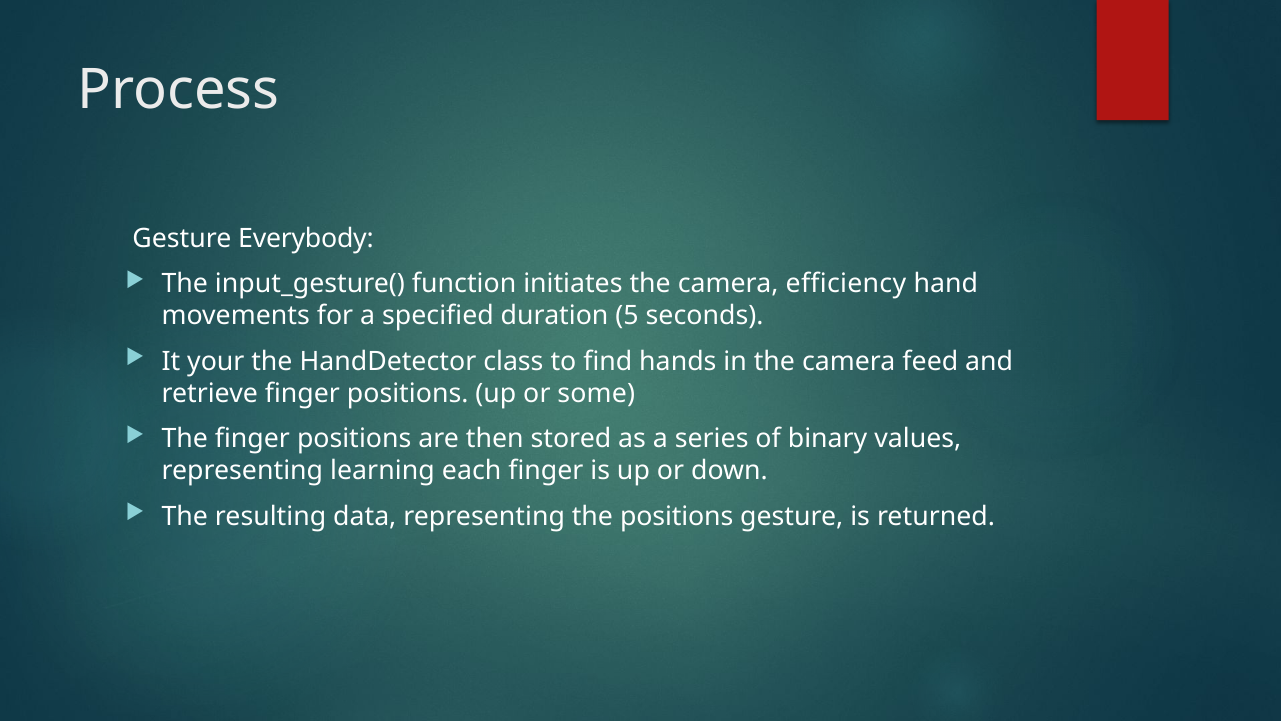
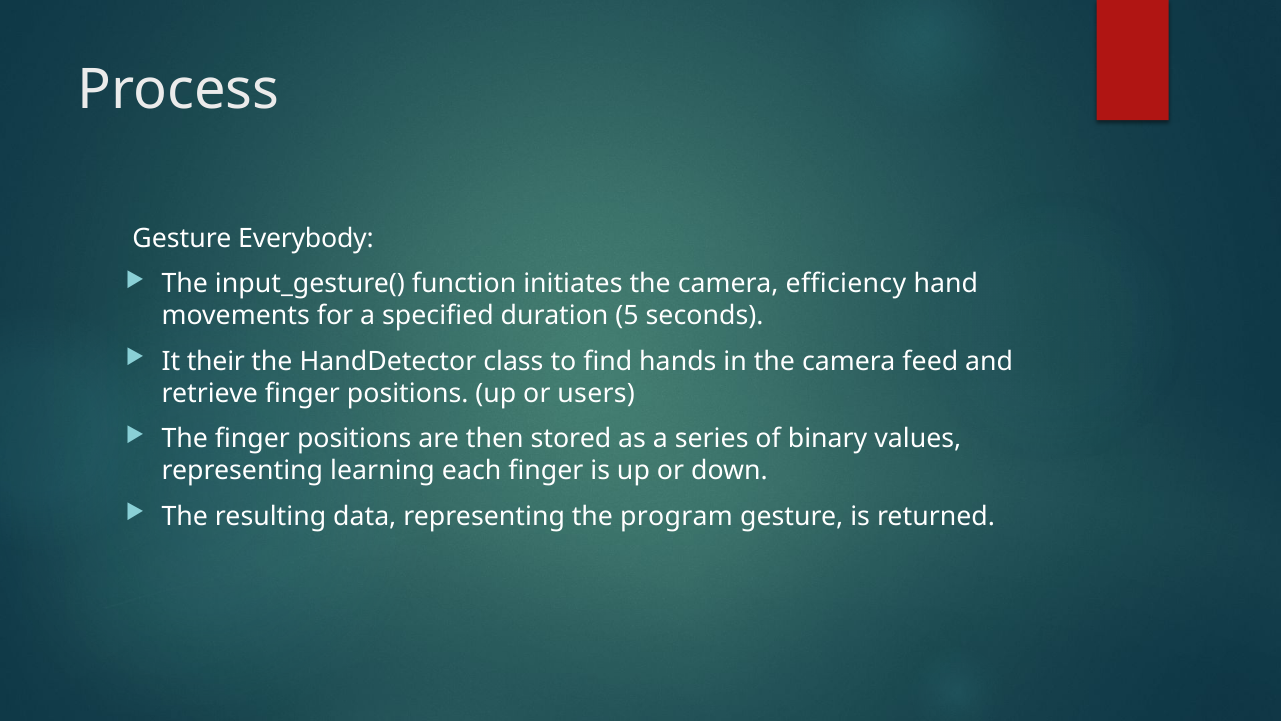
your: your -> their
some: some -> users
the positions: positions -> program
